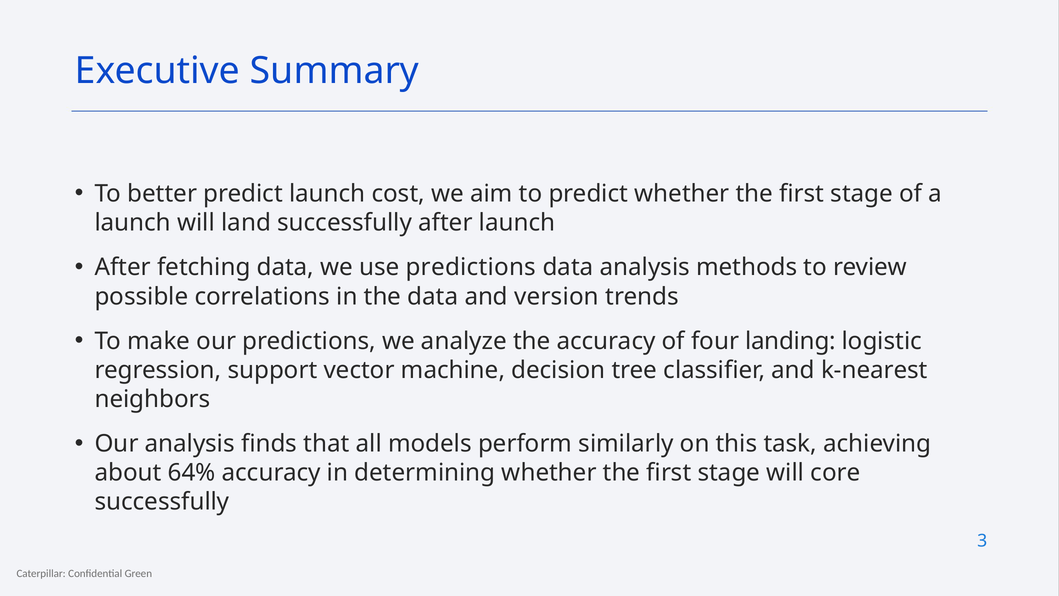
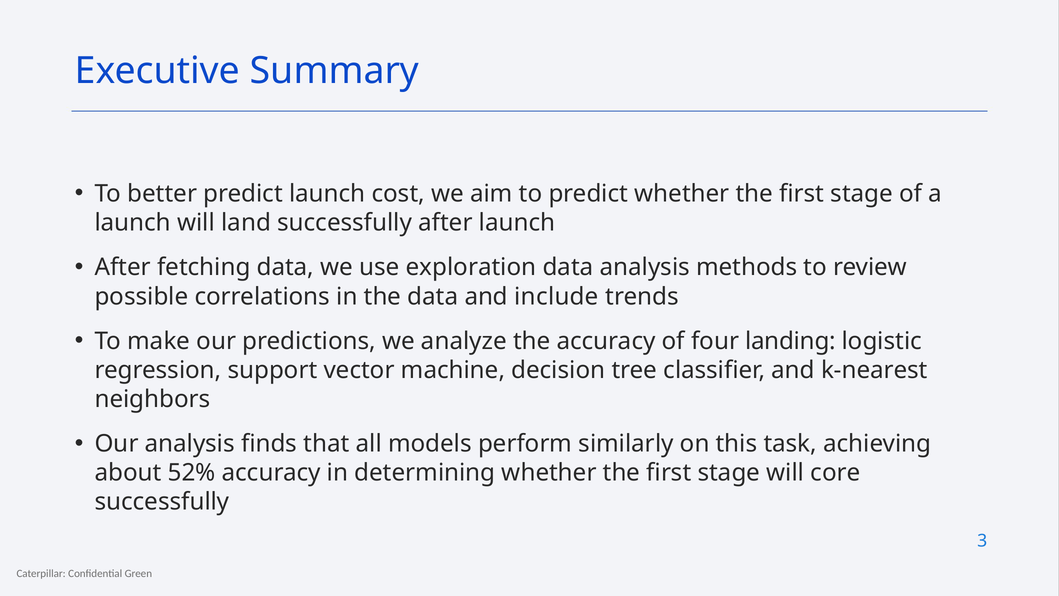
use predictions: predictions -> exploration
version: version -> include
64%: 64% -> 52%
